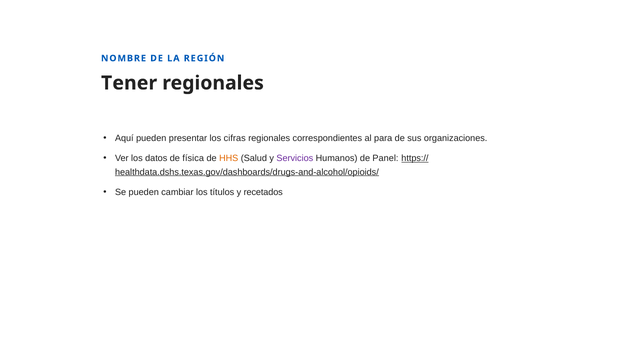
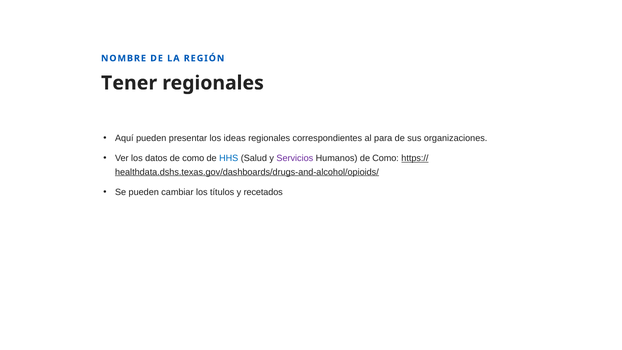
cifras: cifras -> ideas
datos de física: física -> como
HHS colour: orange -> blue
Humanos de Panel: Panel -> Como
